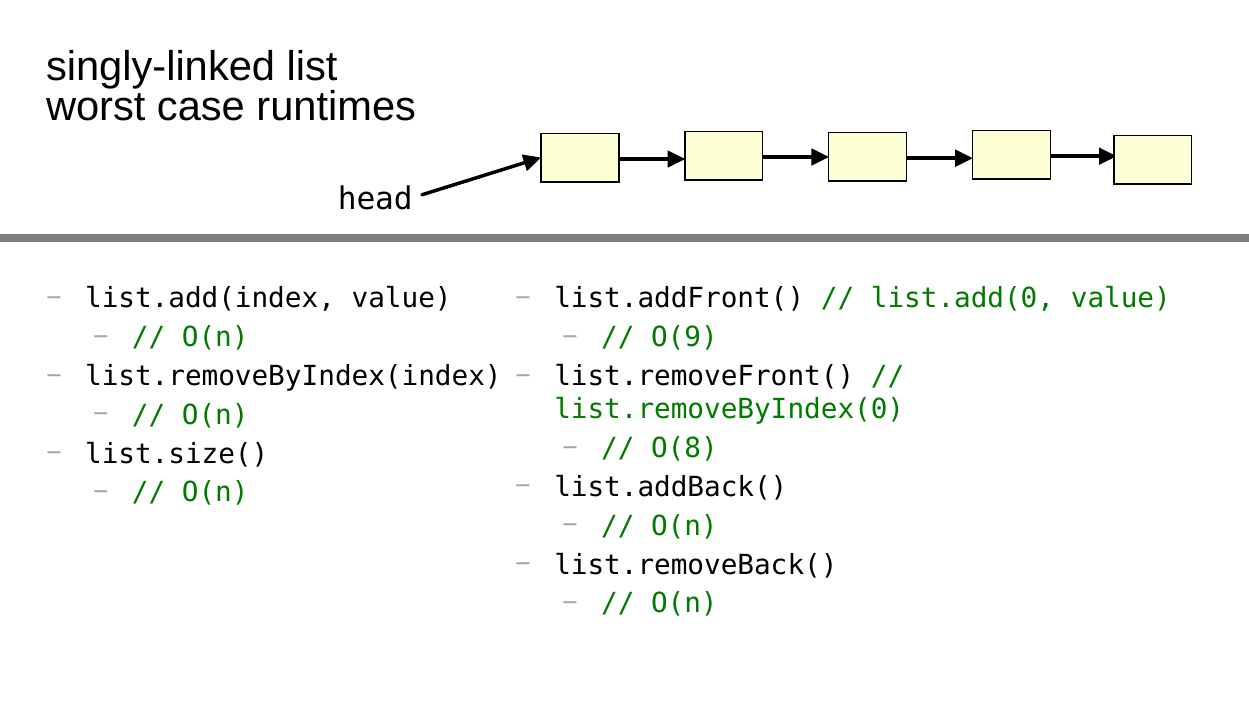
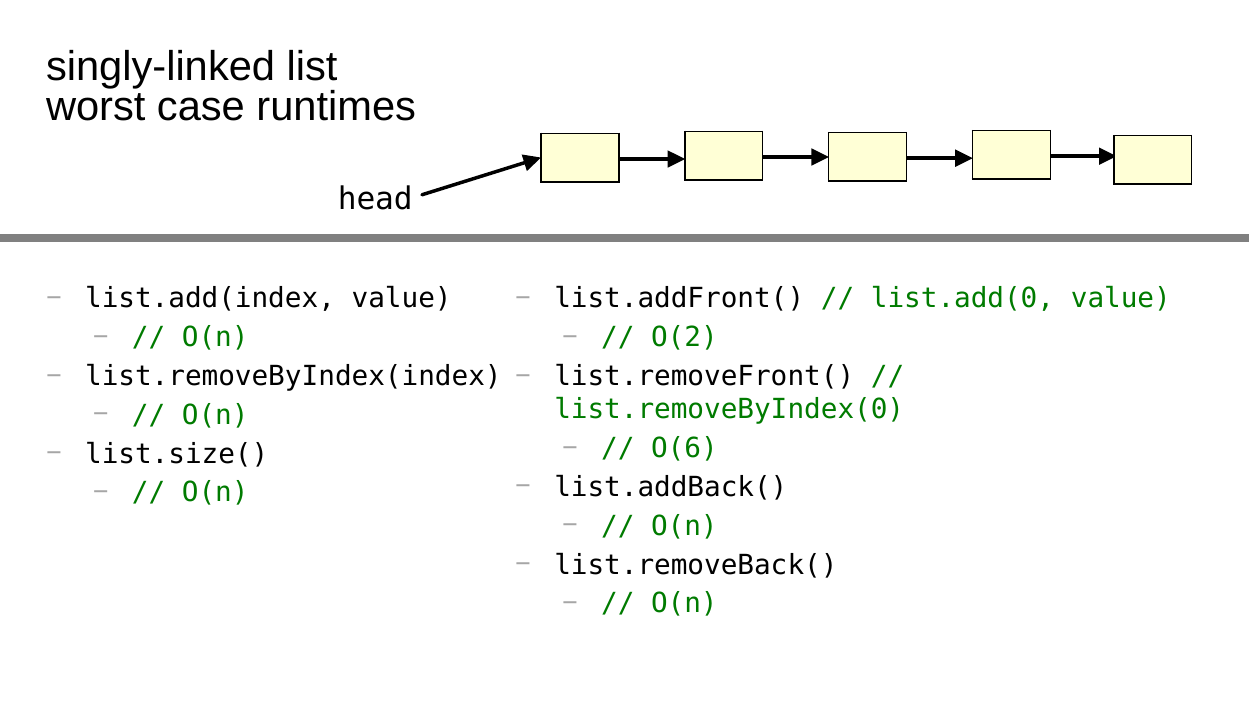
O(9: O(9 -> O(2
O(8: O(8 -> O(6
